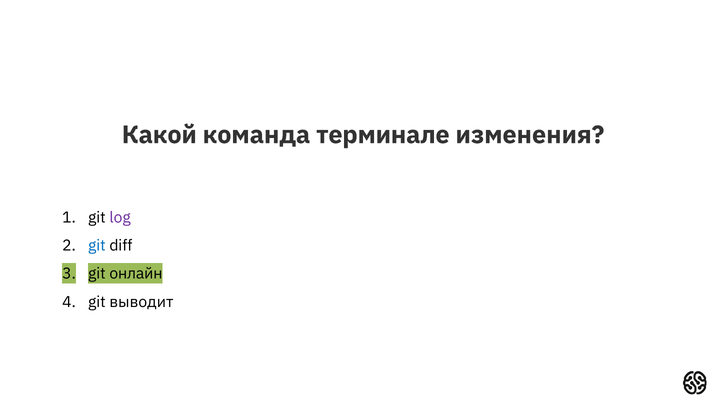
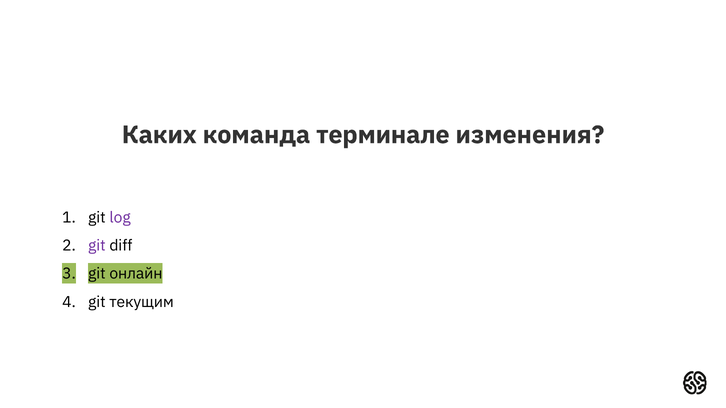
Какой: Какой -> Каких
git at (97, 246) colour: blue -> purple
выводит: выводит -> текущим
